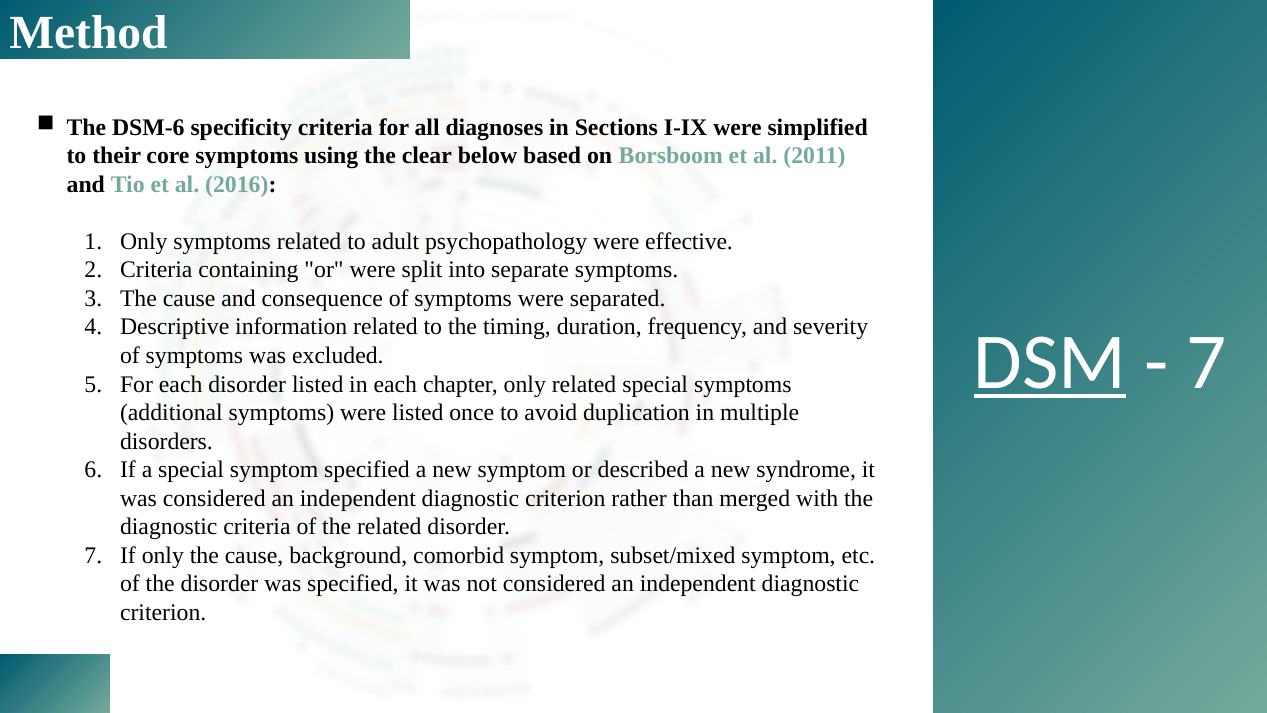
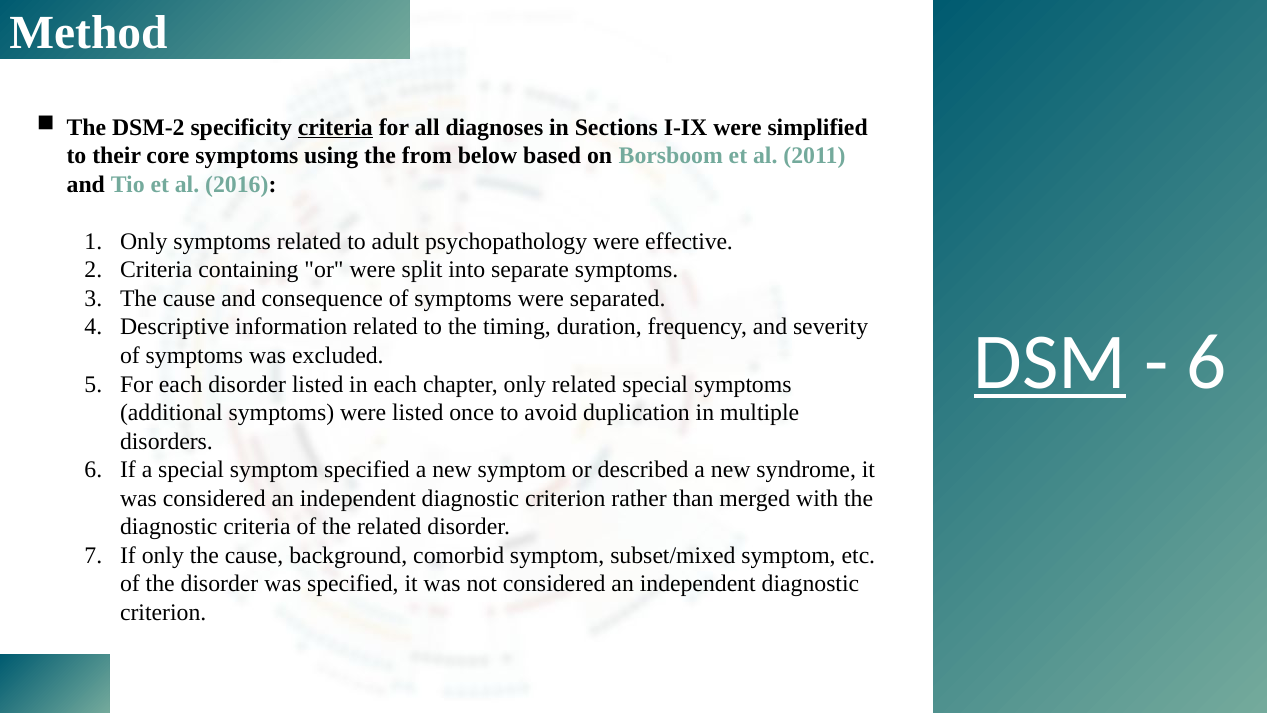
DSM-6: DSM-6 -> DSM-2
criteria at (335, 127) underline: none -> present
clear: clear -> from
7 at (1206, 362): 7 -> 6
